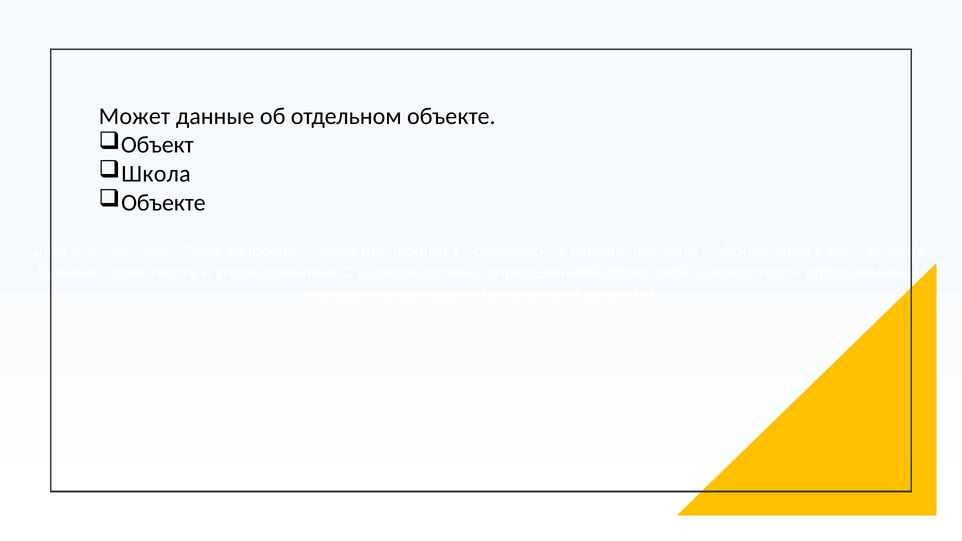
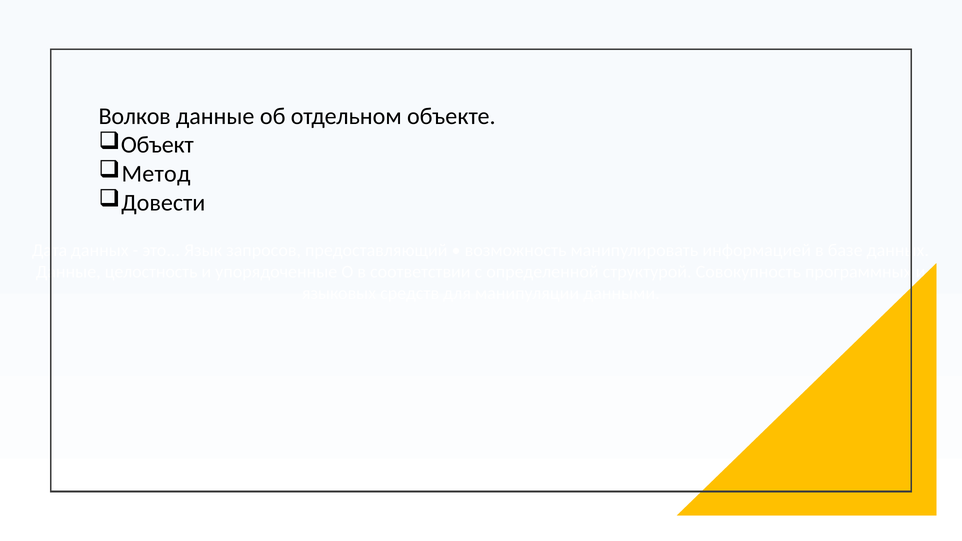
Может: Может -> Волков
Школа: Школа -> Метод
Объекте at (163, 203): Объекте -> Довести
